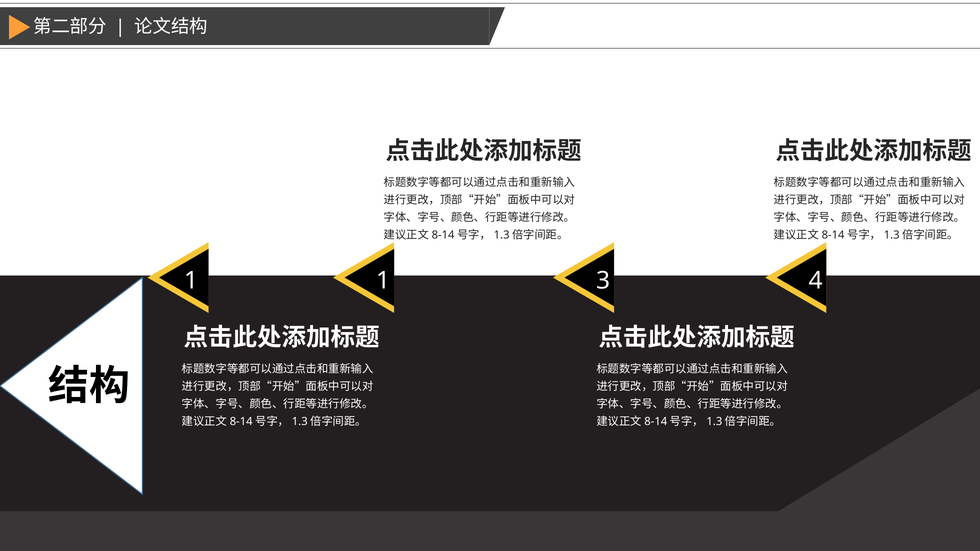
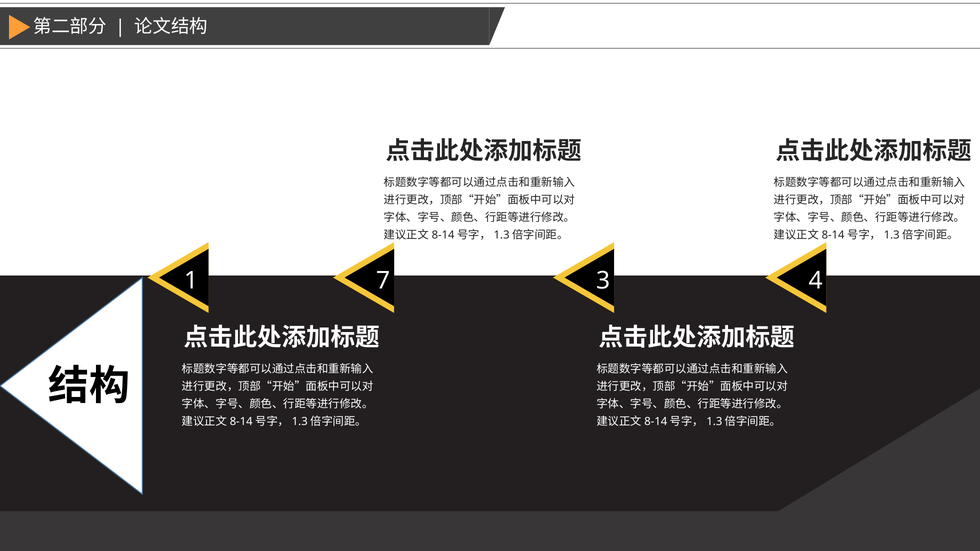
1 1: 1 -> 7
